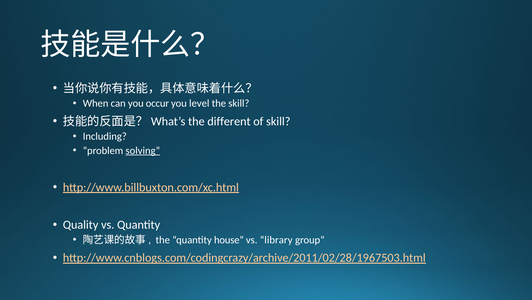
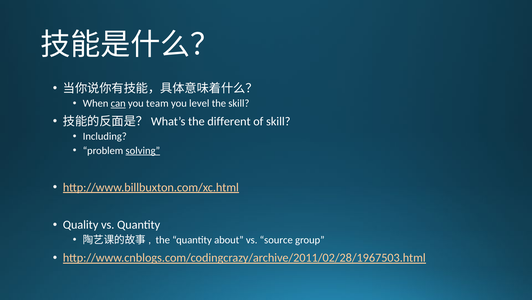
can underline: none -> present
occur: occur -> team
house: house -> about
library: library -> source
